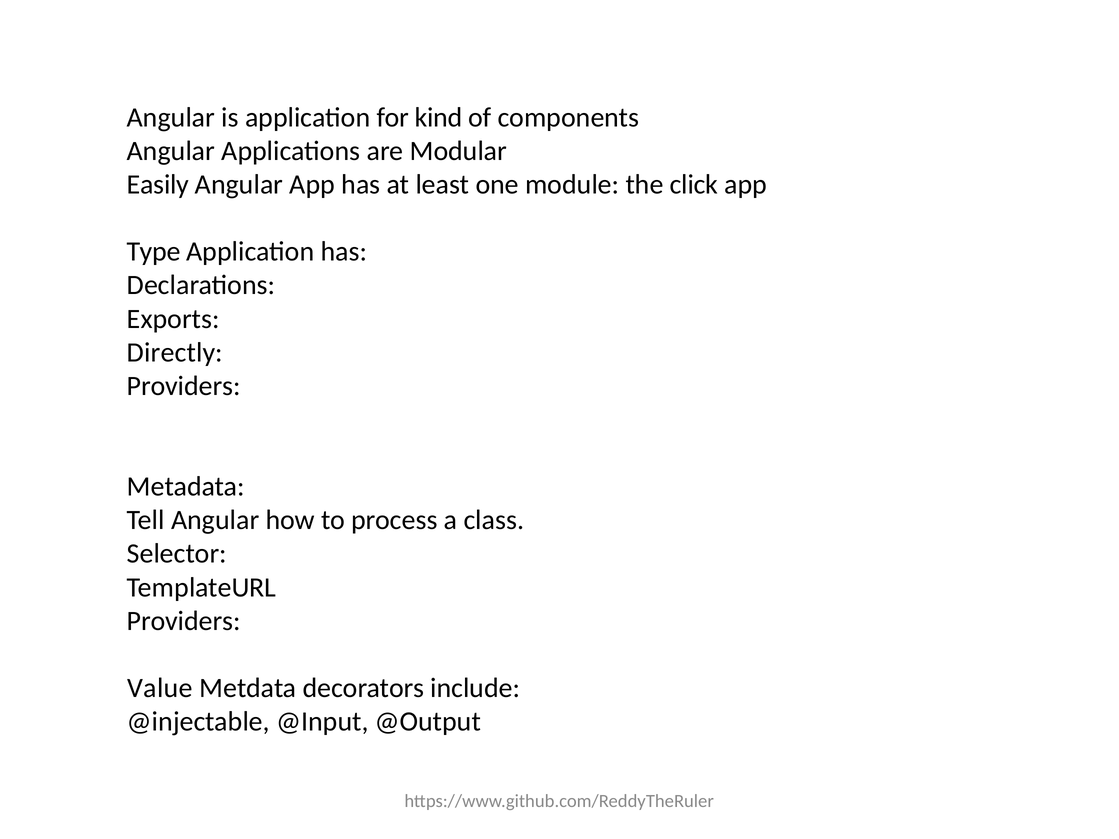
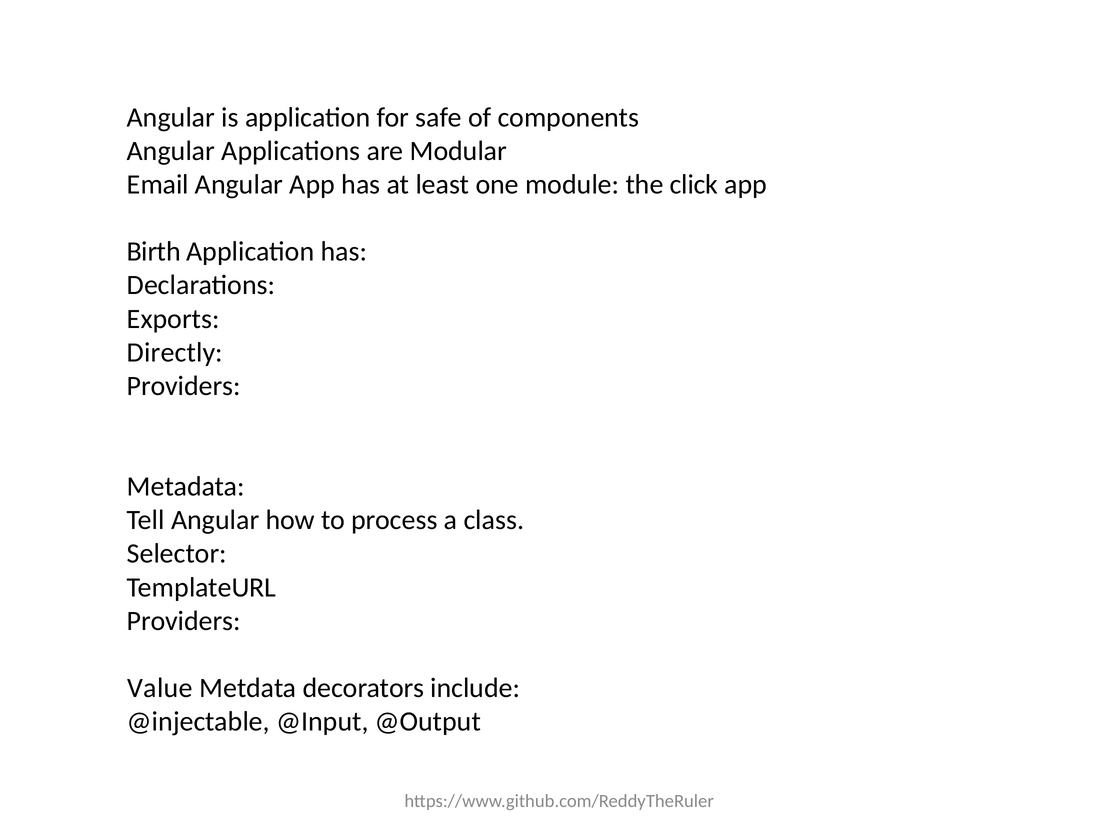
kind: kind -> safe
Easily: Easily -> Email
Type: Type -> Birth
